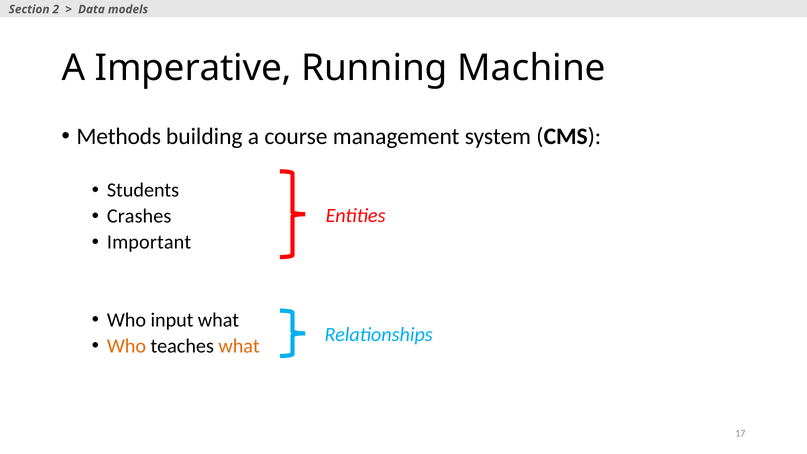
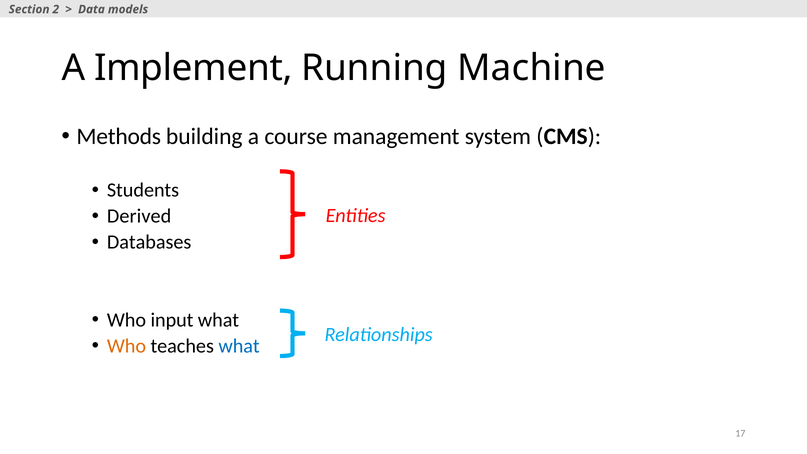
Imperative: Imperative -> Implement
Crashes: Crashes -> Derived
Important: Important -> Databases
what at (239, 346) colour: orange -> blue
